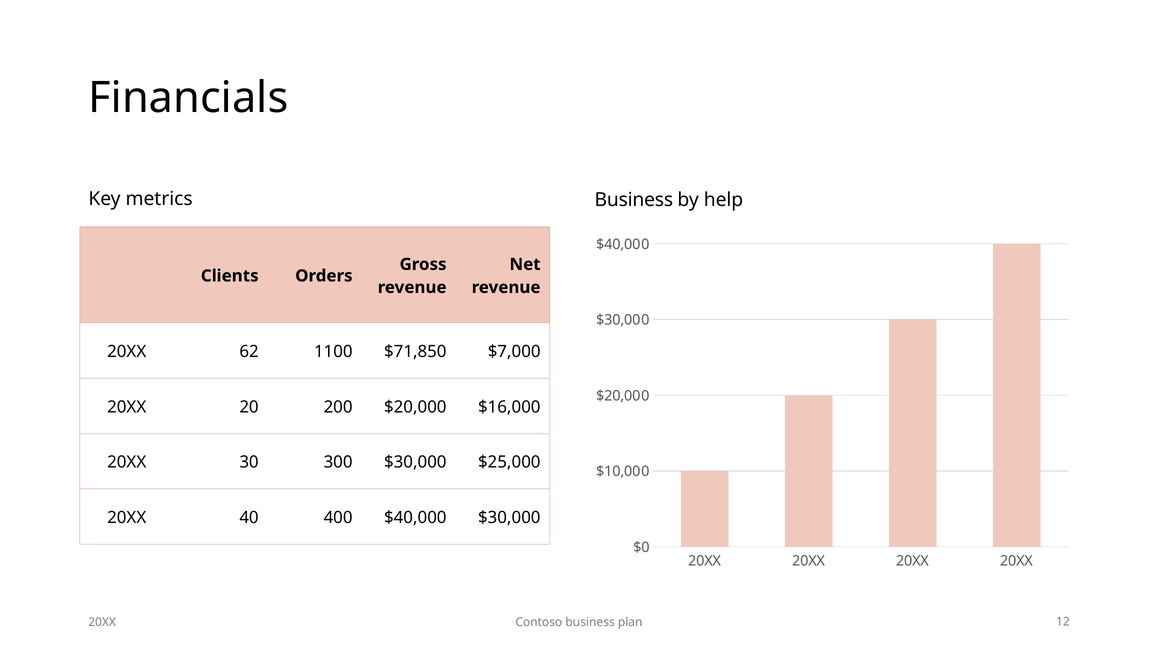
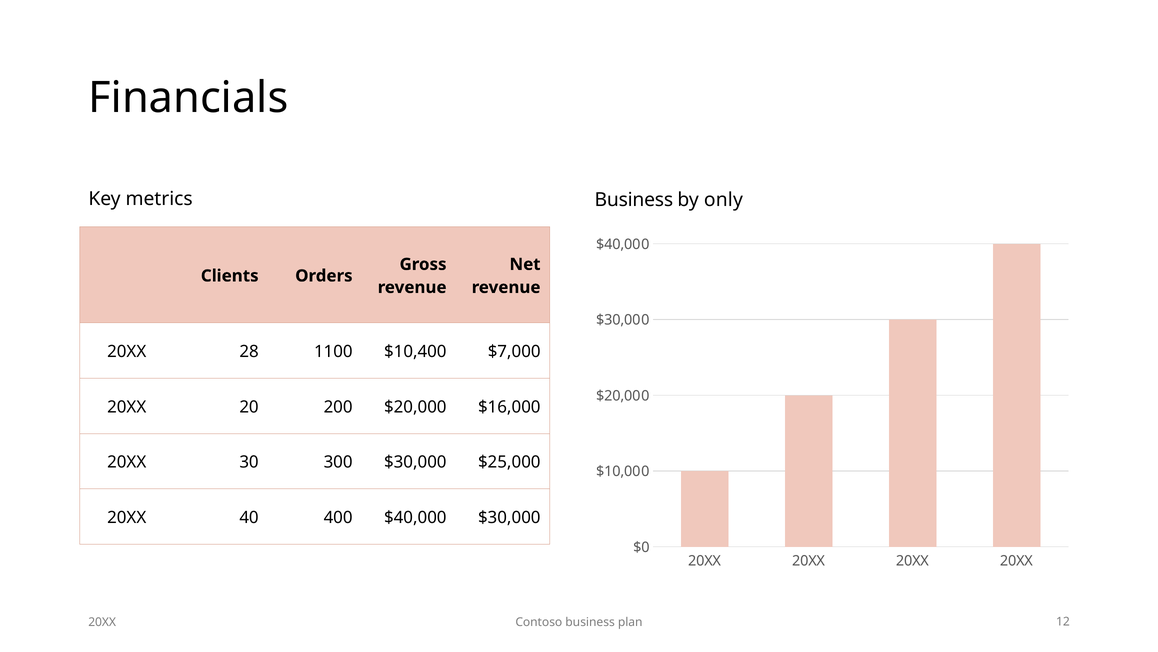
help: help -> only
62: 62 -> 28
$71,850: $71,850 -> $10,400
